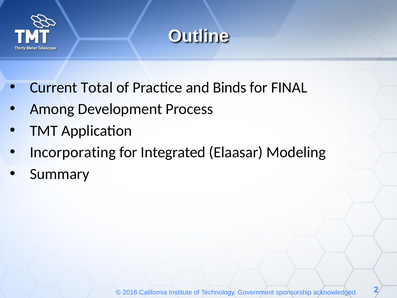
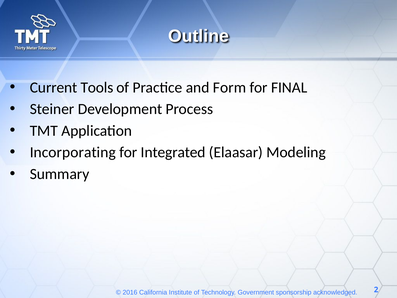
Total: Total -> Tools
Binds: Binds -> Form
Among: Among -> Steiner
